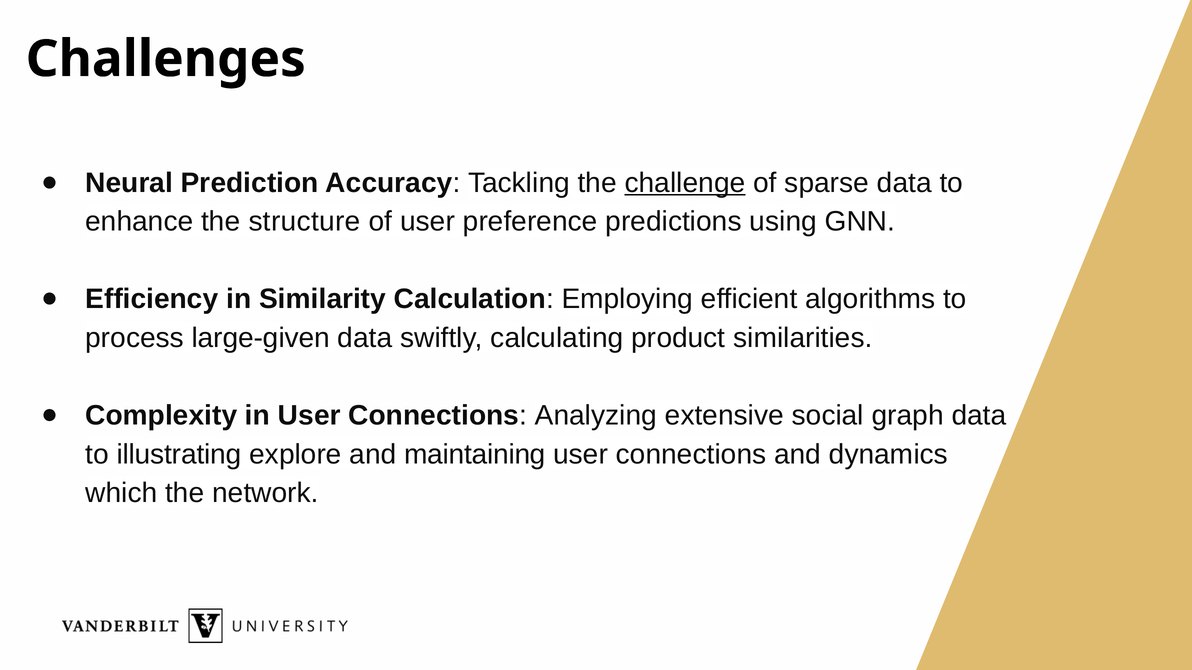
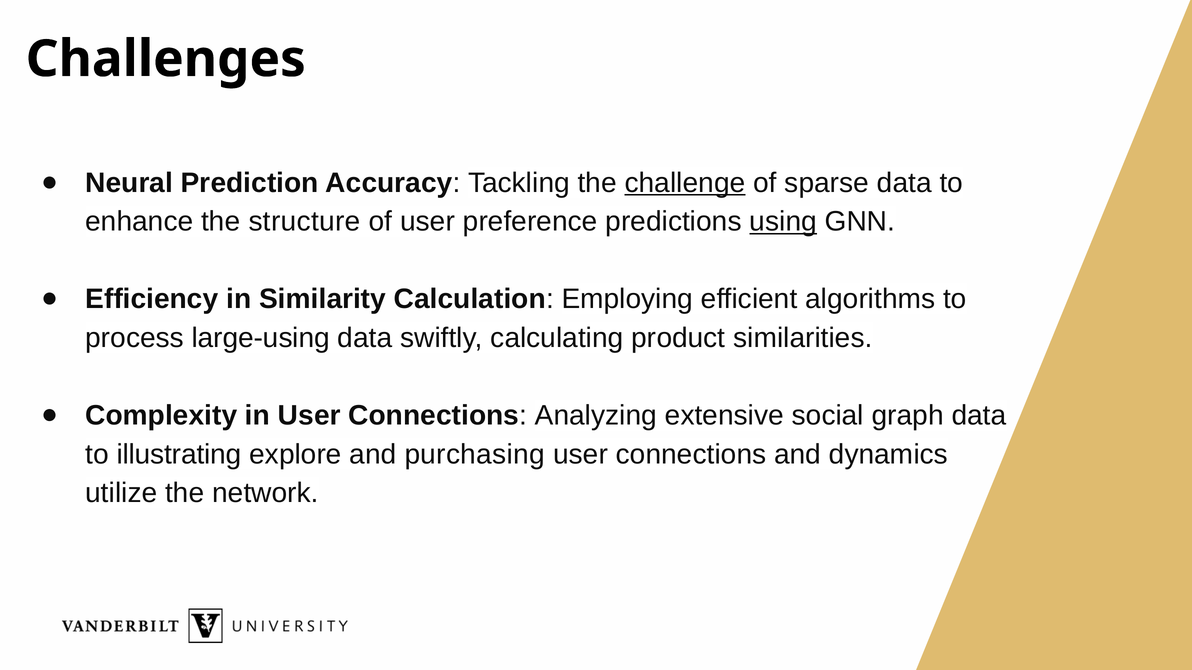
using underline: none -> present
large-given: large-given -> large-using
maintaining: maintaining -> purchasing
which: which -> utilize
